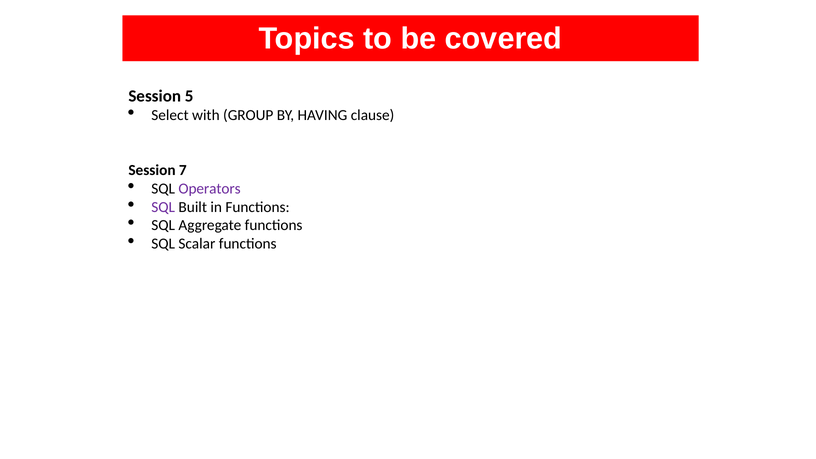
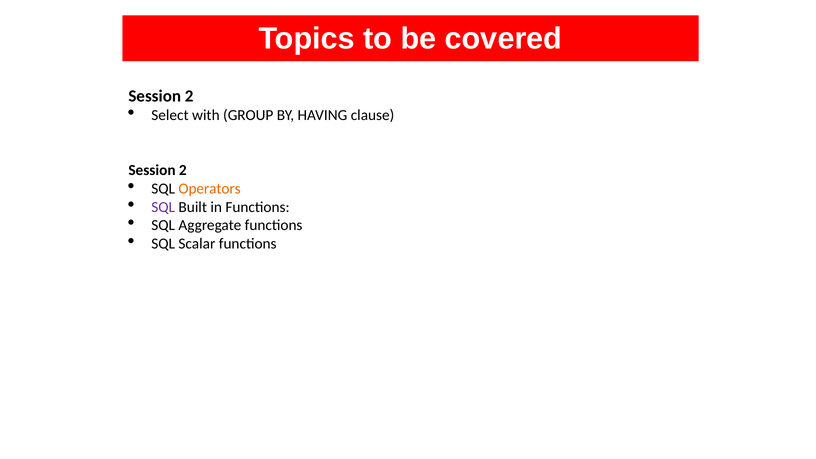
5 at (189, 96): 5 -> 2
7 at (183, 170): 7 -> 2
Operators colour: purple -> orange
